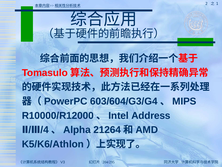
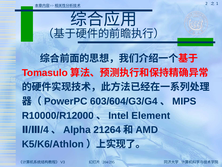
Address: Address -> Element
